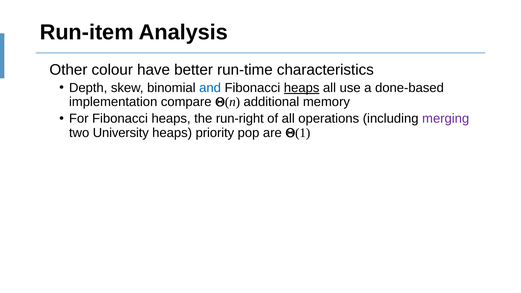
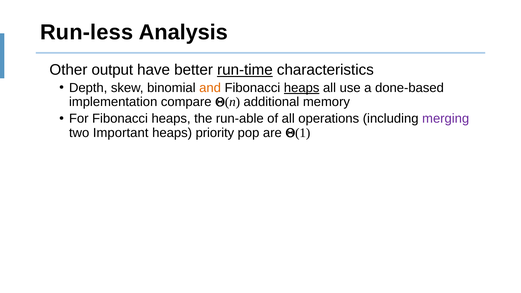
Run-item: Run-item -> Run-less
colour: colour -> output
run-time underline: none -> present
and colour: blue -> orange
run-right: run-right -> run-able
University: University -> Important
